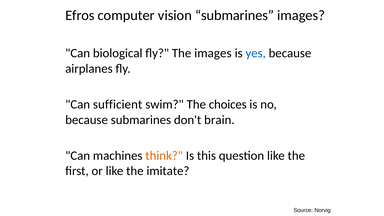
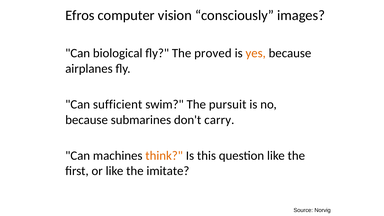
vision submarines: submarines -> consciously
The images: images -> proved
yes colour: blue -> orange
choices: choices -> pursuit
brain: brain -> carry
